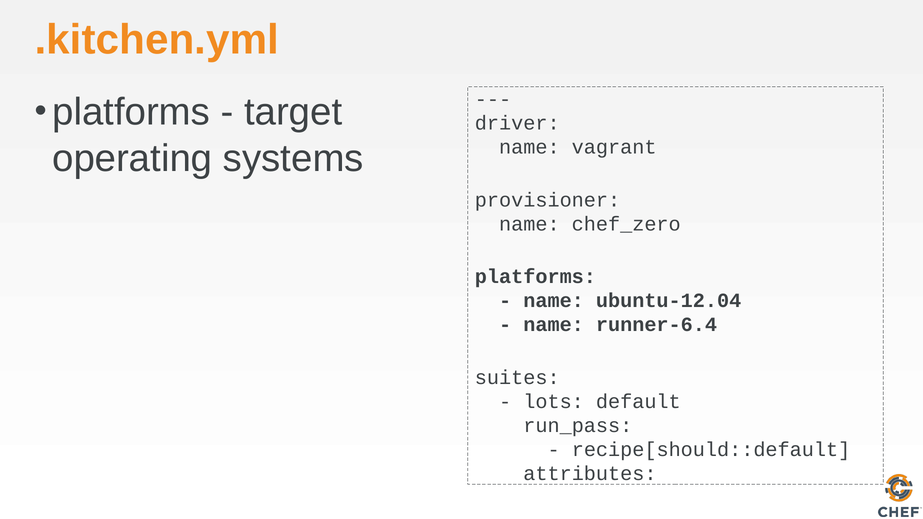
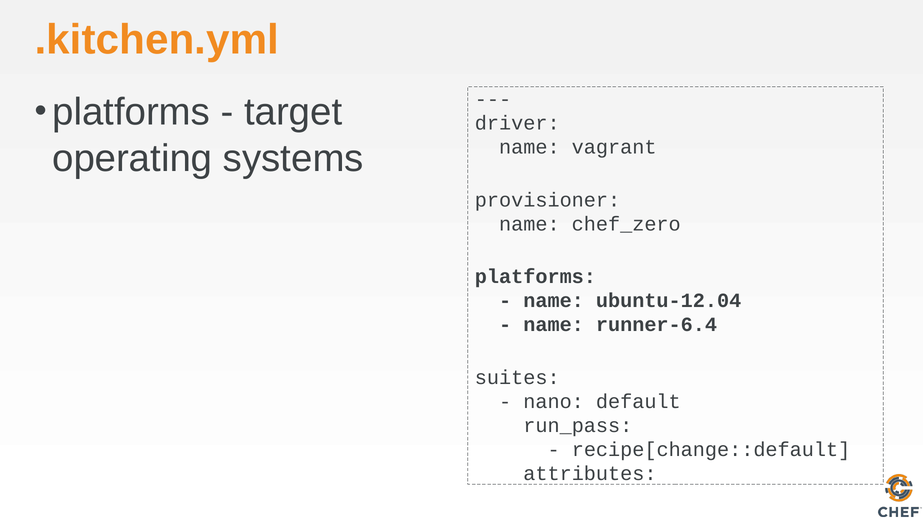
lots: lots -> nano
recipe[should::default: recipe[should::default -> recipe[change::default
